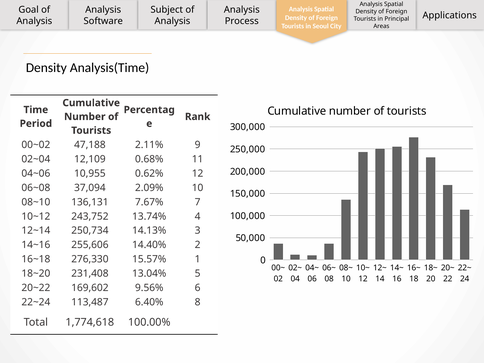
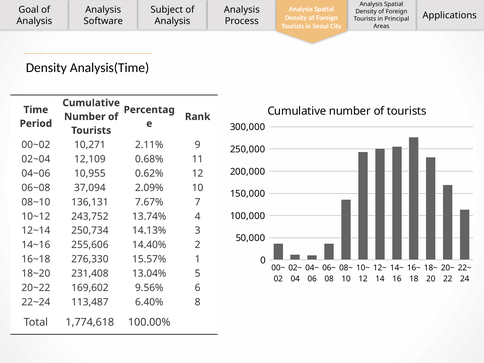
47,188: 47,188 -> 10,271
